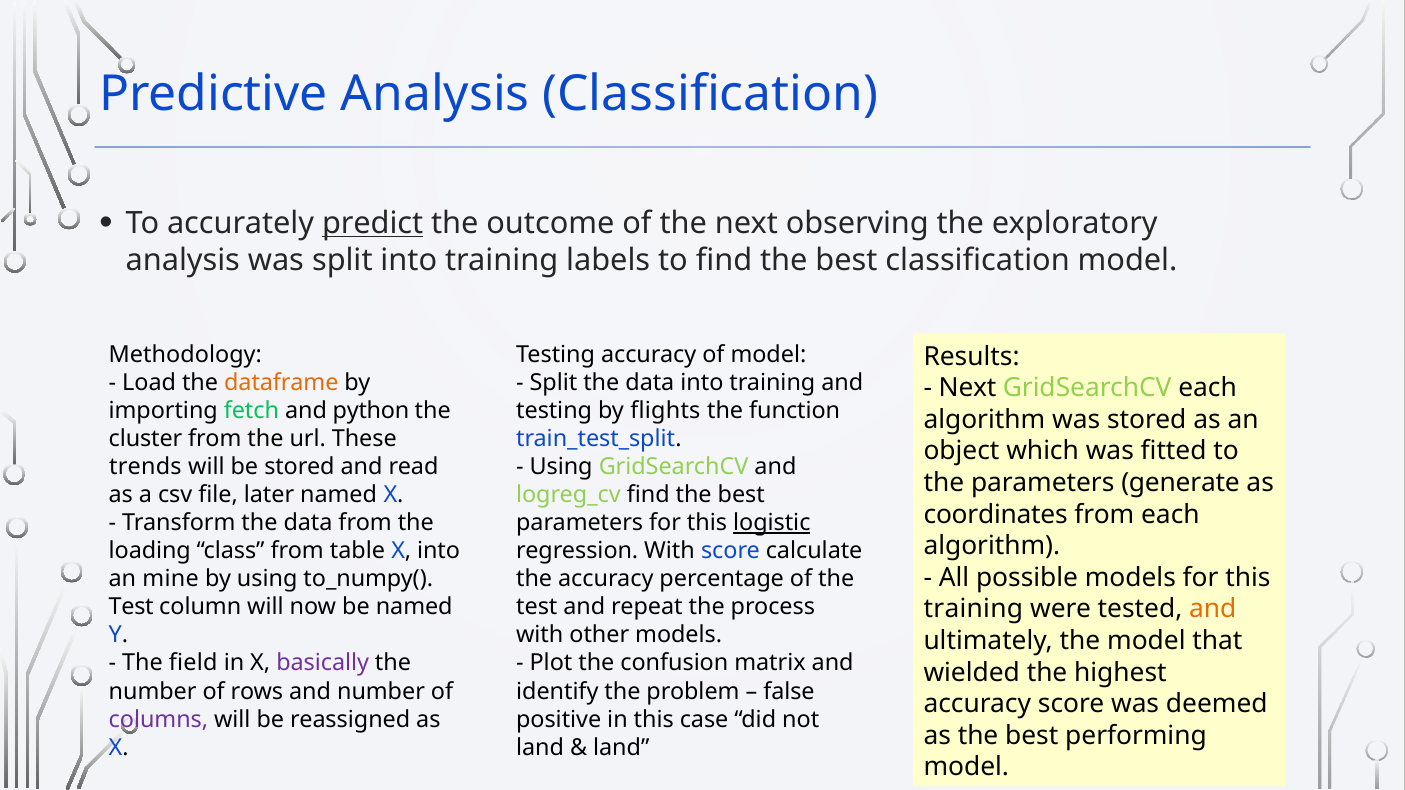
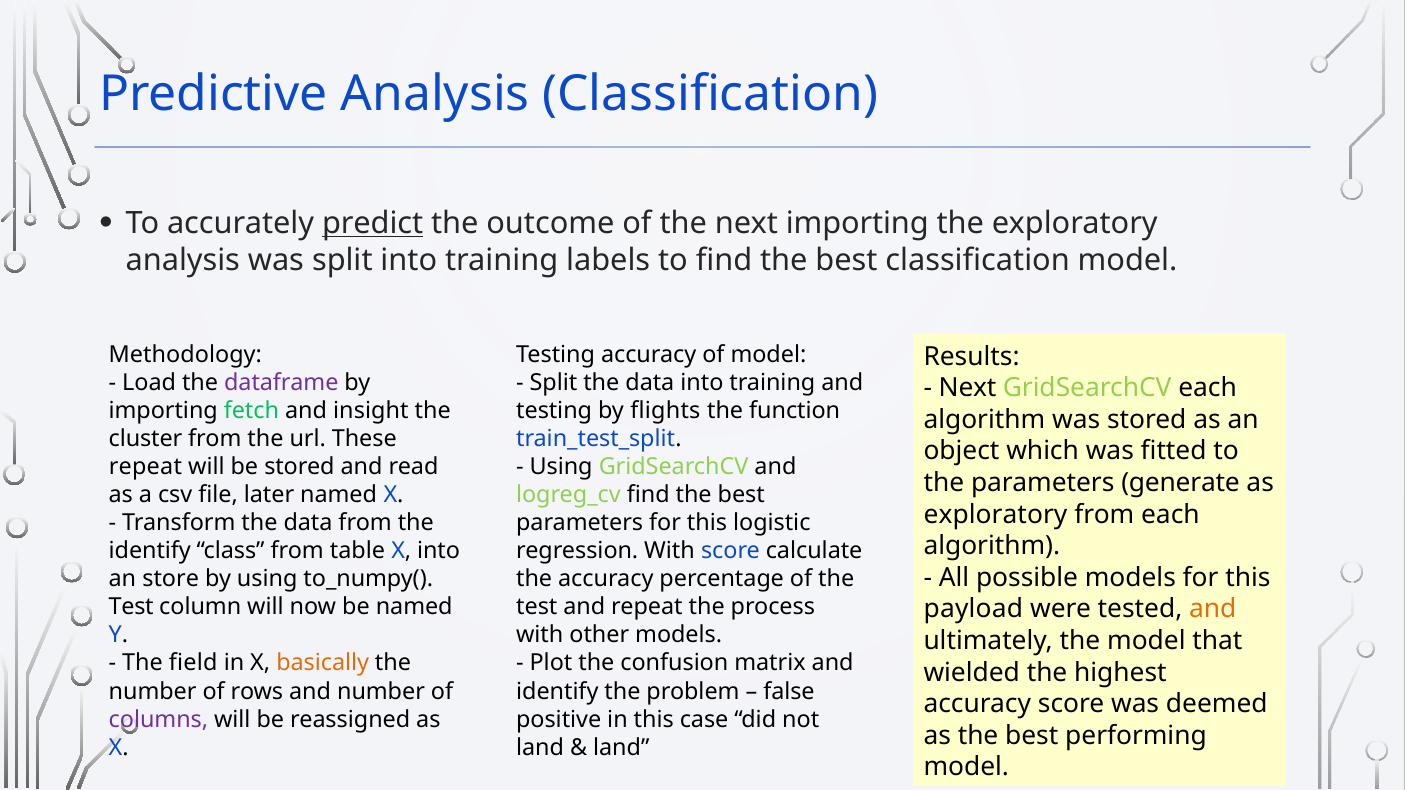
next observing: observing -> importing
dataframe colour: orange -> purple
python: python -> insight
trends at (145, 467): trends -> repeat
coordinates at (996, 515): coordinates -> exploratory
logistic underline: present -> none
loading at (150, 551): loading -> identify
mine: mine -> store
training at (973, 609): training -> payload
basically colour: purple -> orange
